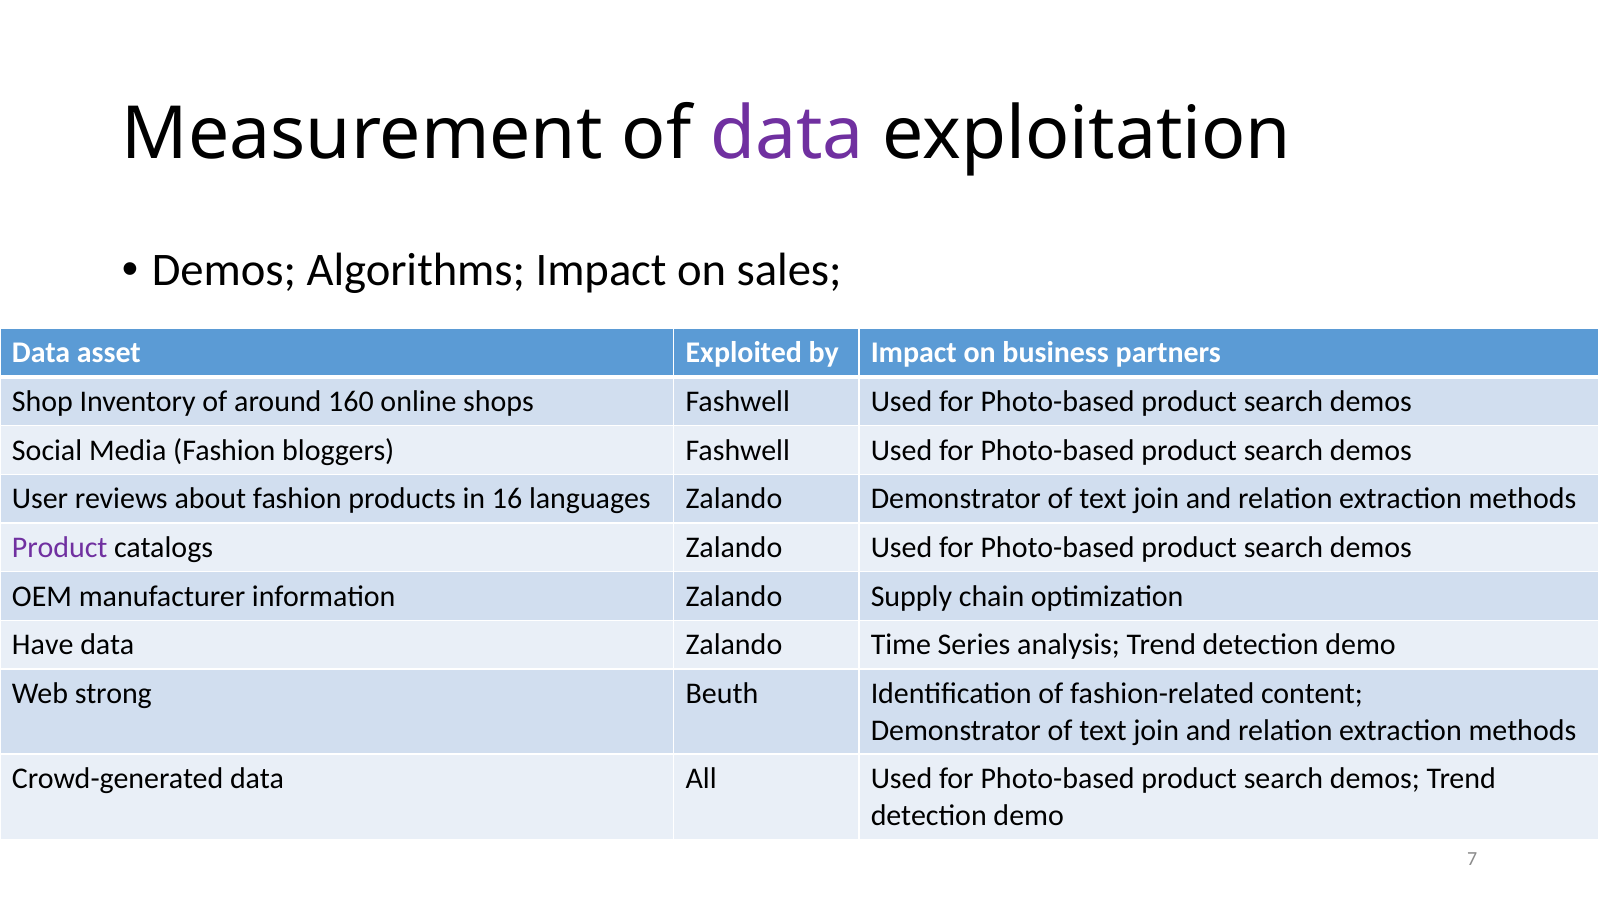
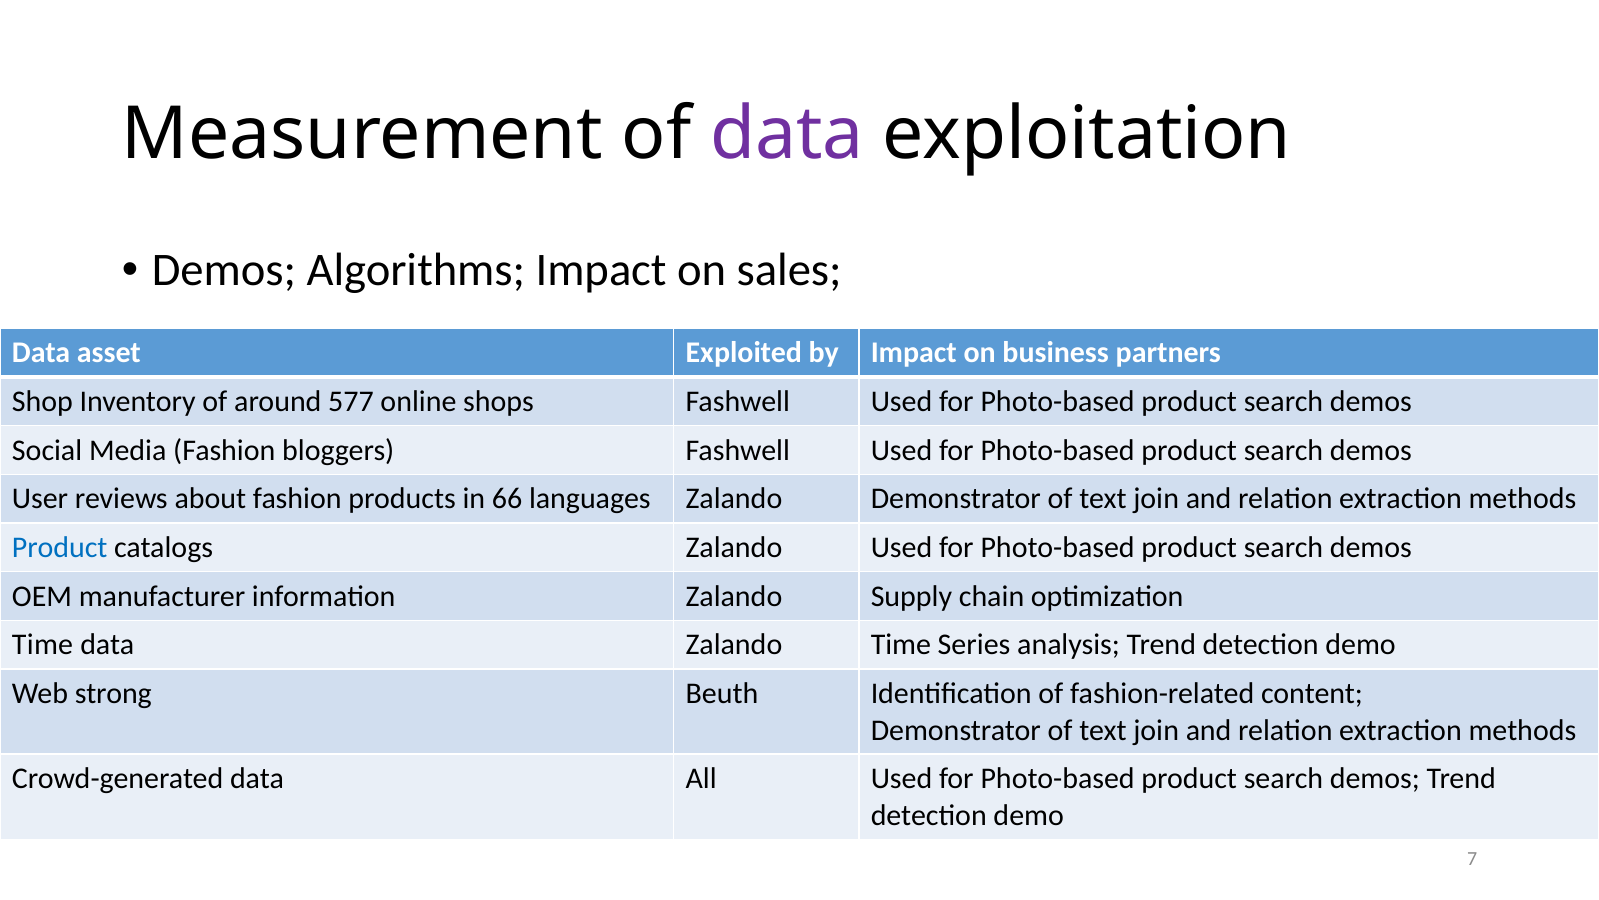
160: 160 -> 577
16: 16 -> 66
Product at (60, 547) colour: purple -> blue
Have at (43, 645): Have -> Time
